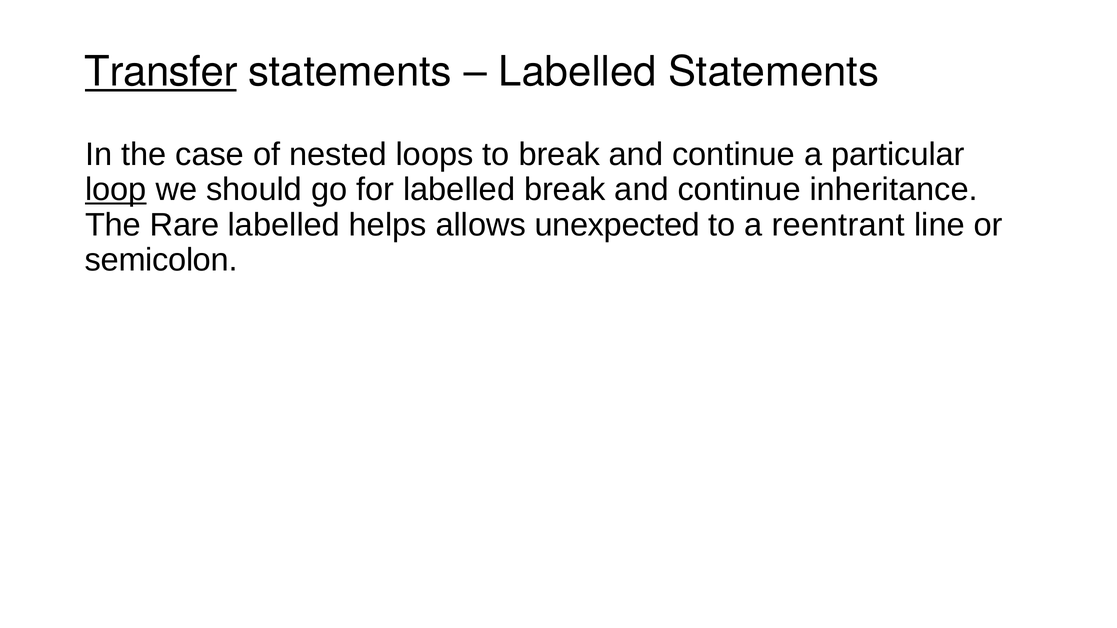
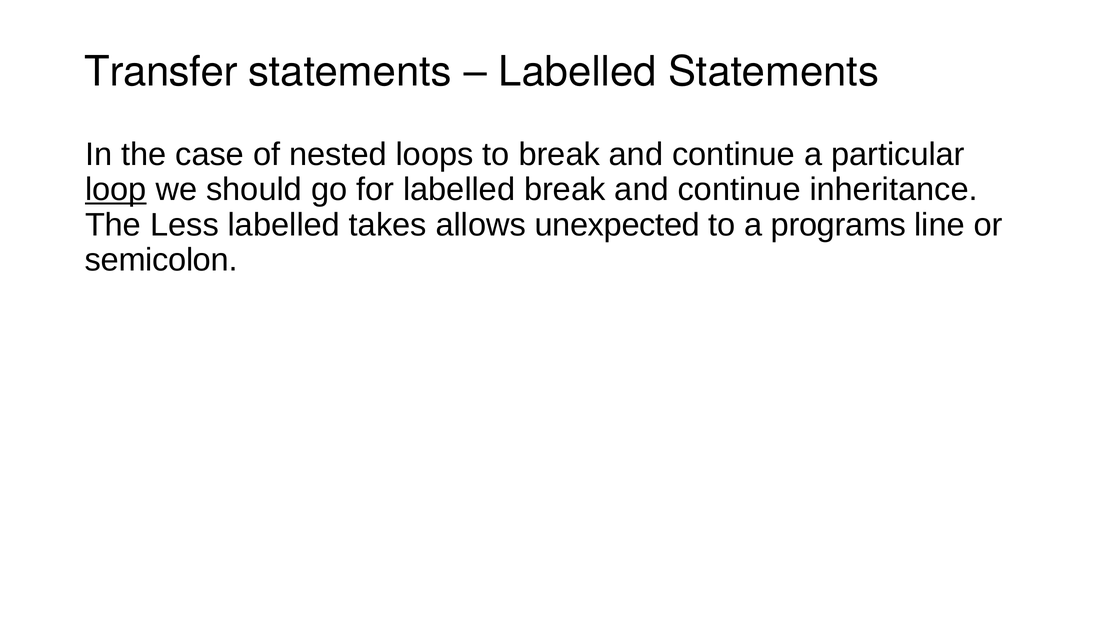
Transfer underline: present -> none
Rare: Rare -> Less
helps: helps -> takes
reentrant: reentrant -> programs
